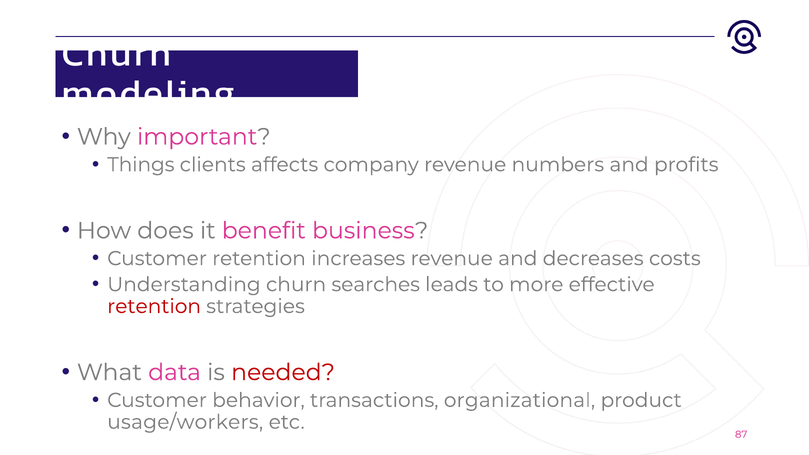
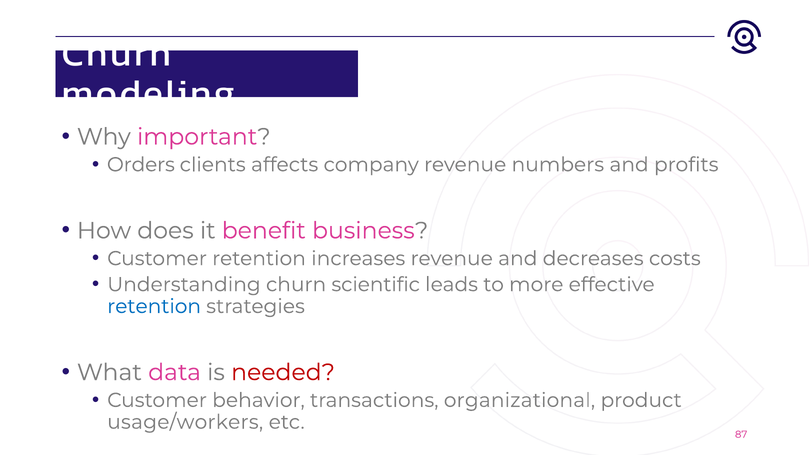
Things: Things -> Orders
searches: searches -> scientific
retention at (154, 306) colour: red -> blue
